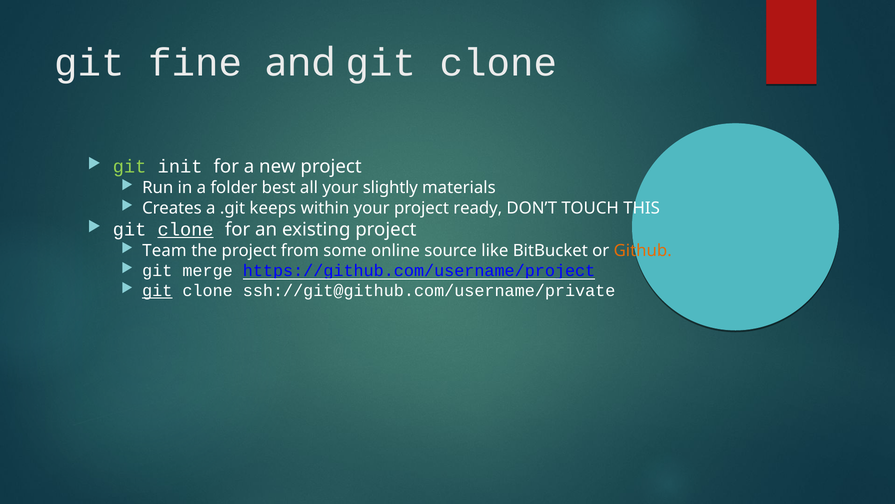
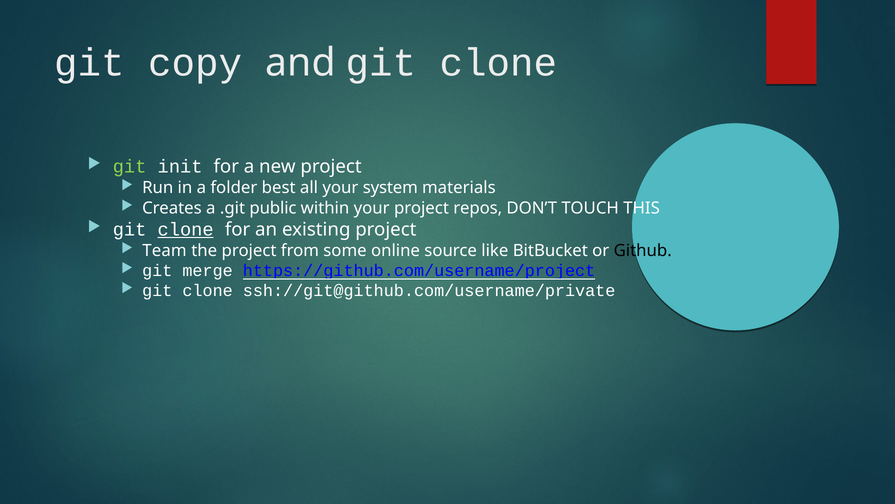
fine: fine -> copy
slightly: slightly -> system
keeps: keeps -> public
ready: ready -> repos
Github colour: orange -> black
git at (157, 291) underline: present -> none
